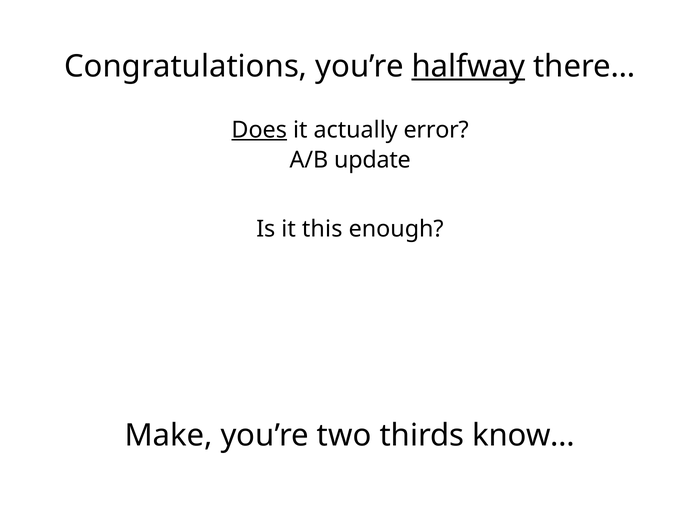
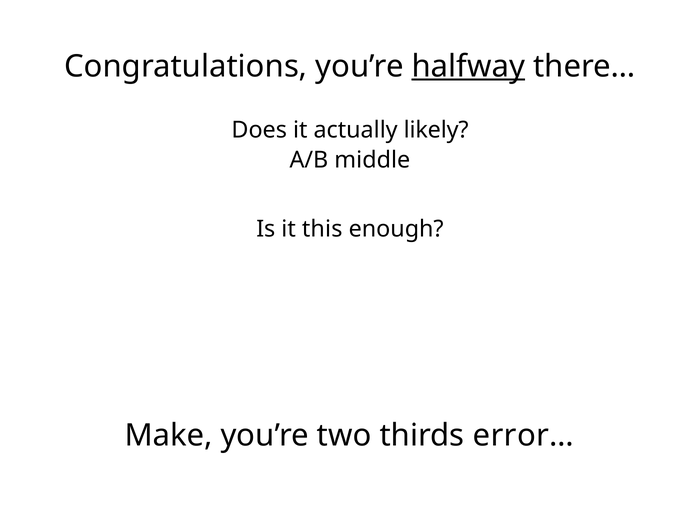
Does underline: present -> none
error: error -> likely
update: update -> middle
know…: know… -> error…
